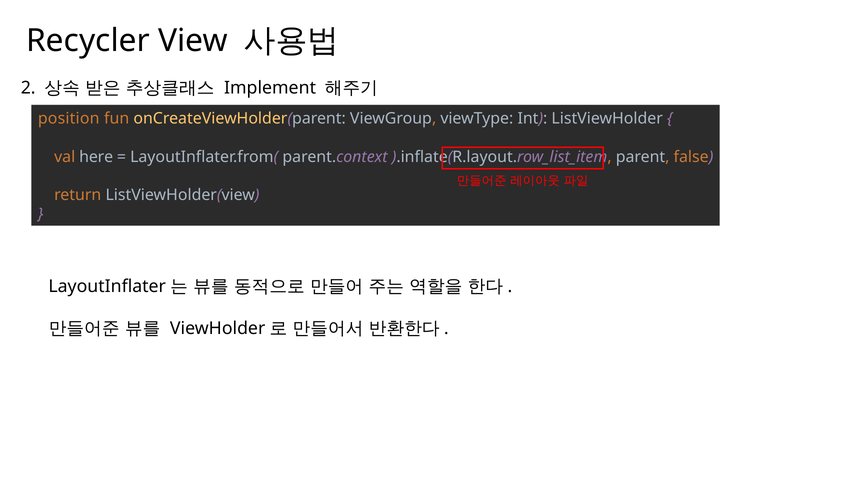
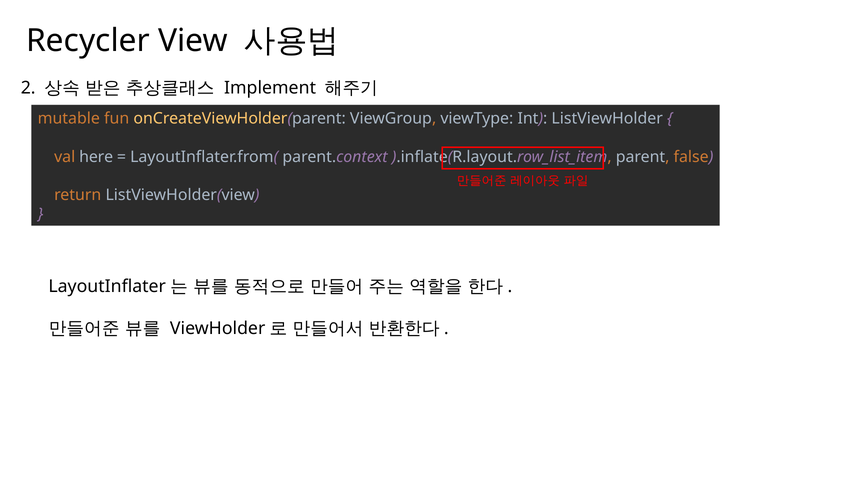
position: position -> mutable
